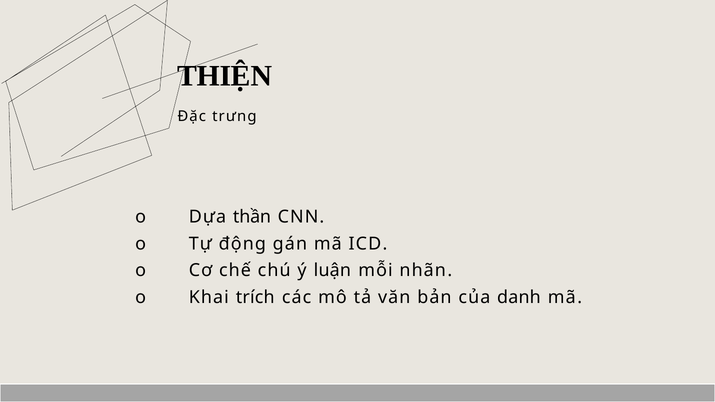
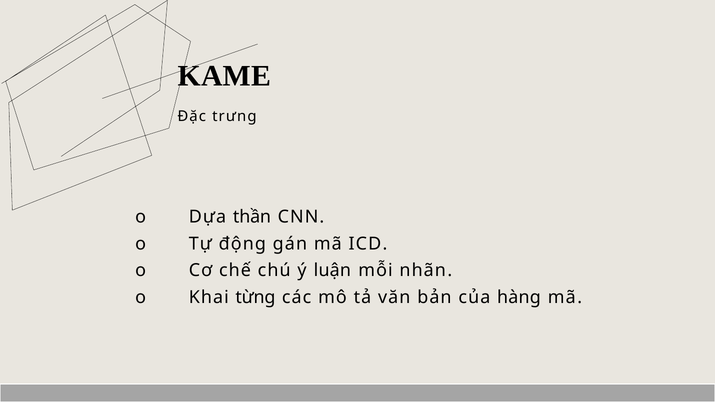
THIỆN: THIỆN -> KAME
trích: trích -> từng
danh: danh -> hàng
